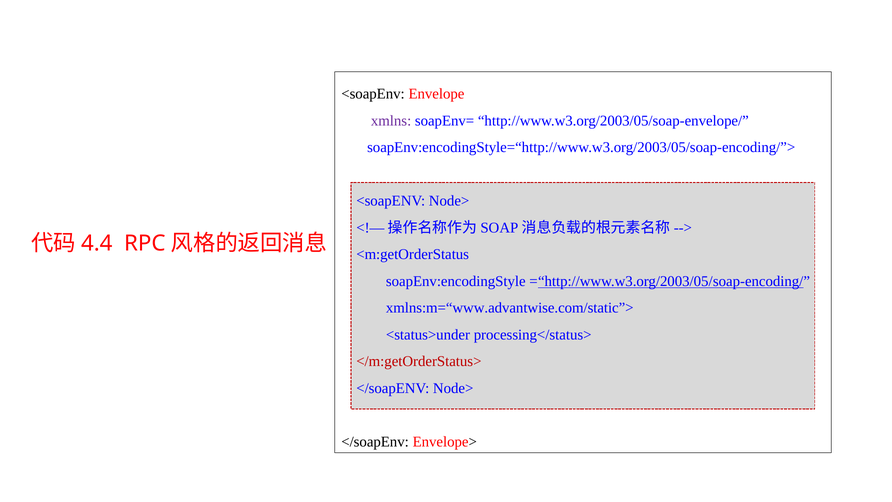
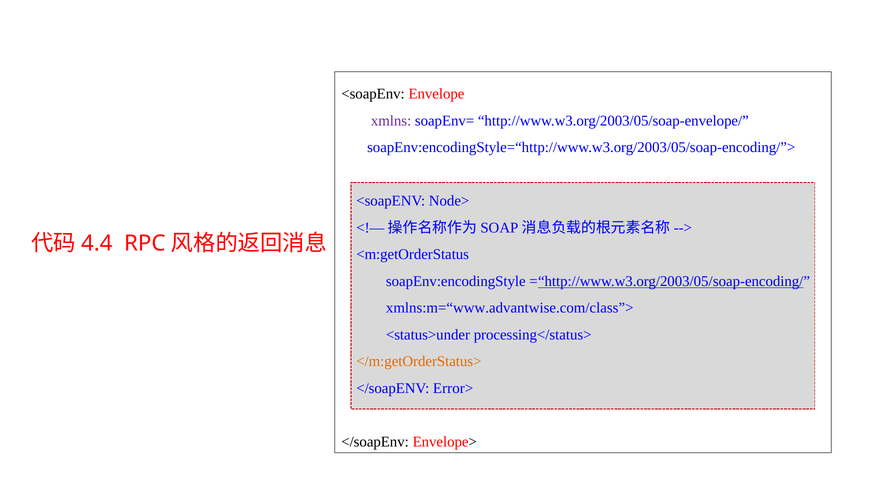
xmlns:m=“www.advantwise.com/static”>: xmlns:m=“www.advantwise.com/static”> -> xmlns:m=“www.advantwise.com/class”>
</m:getOrderStatus> colour: red -> orange
</soapENV Node>: Node> -> Error>
